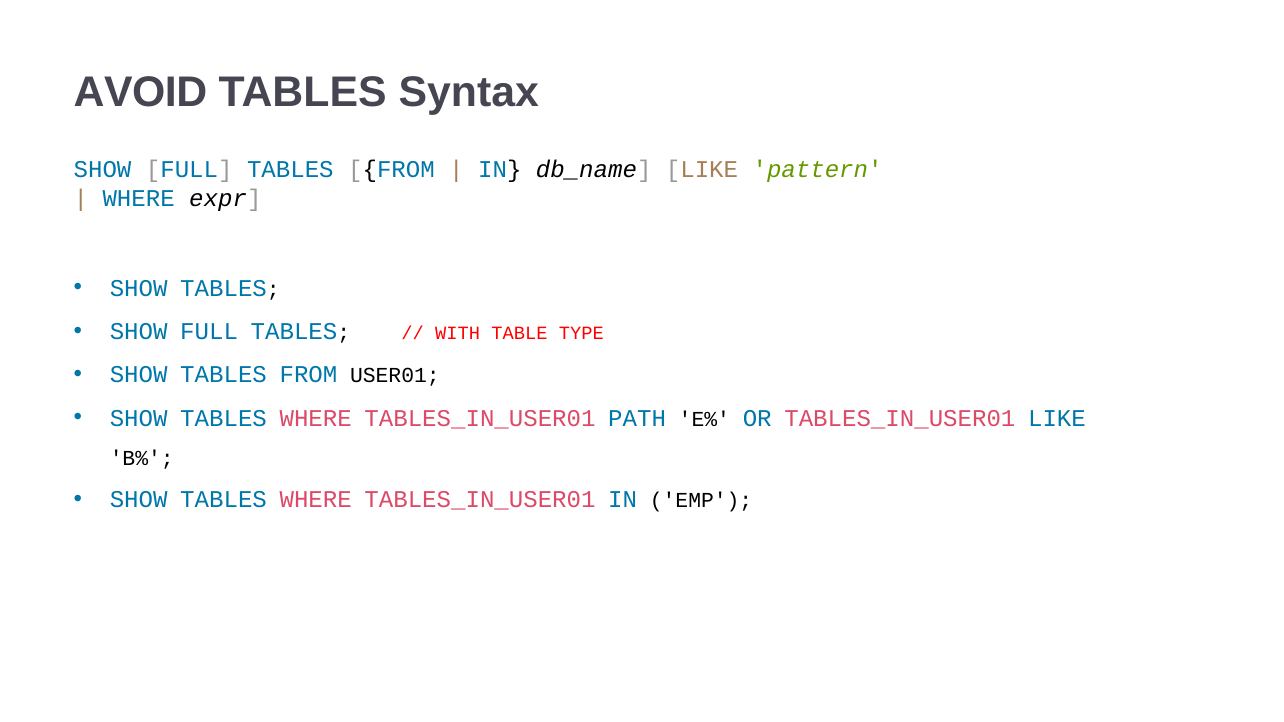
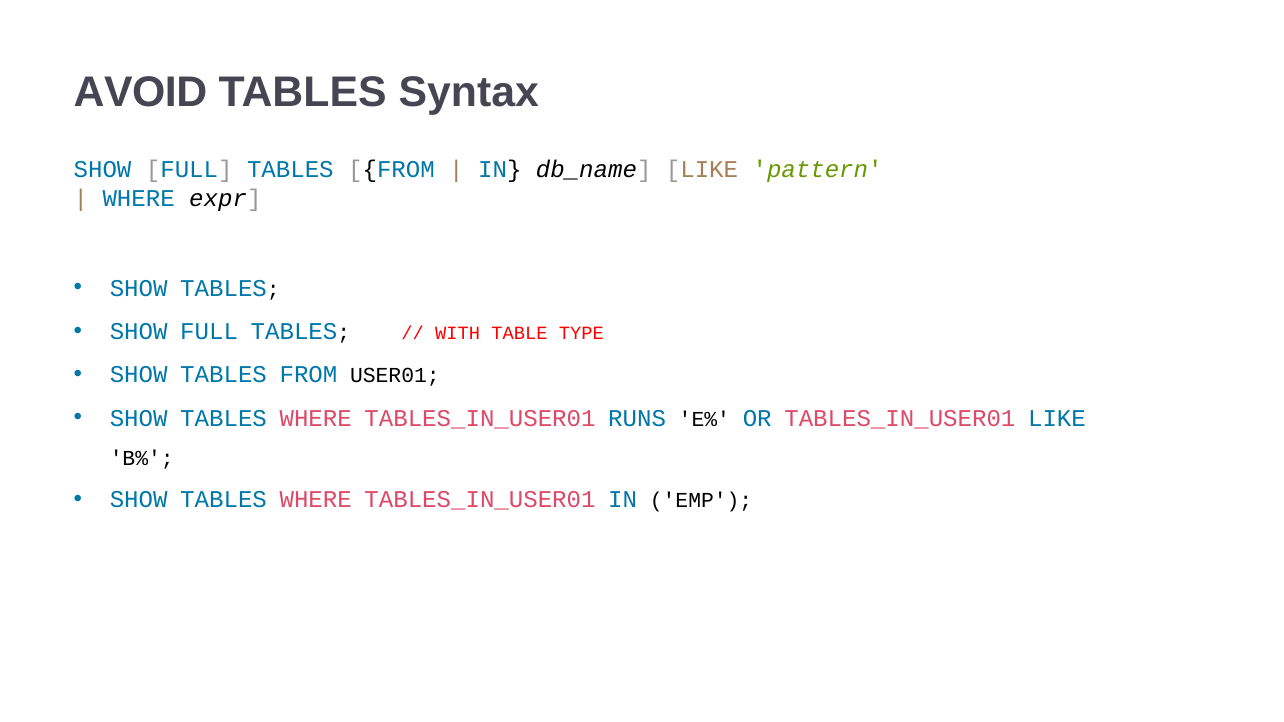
PATH: PATH -> RUNS
